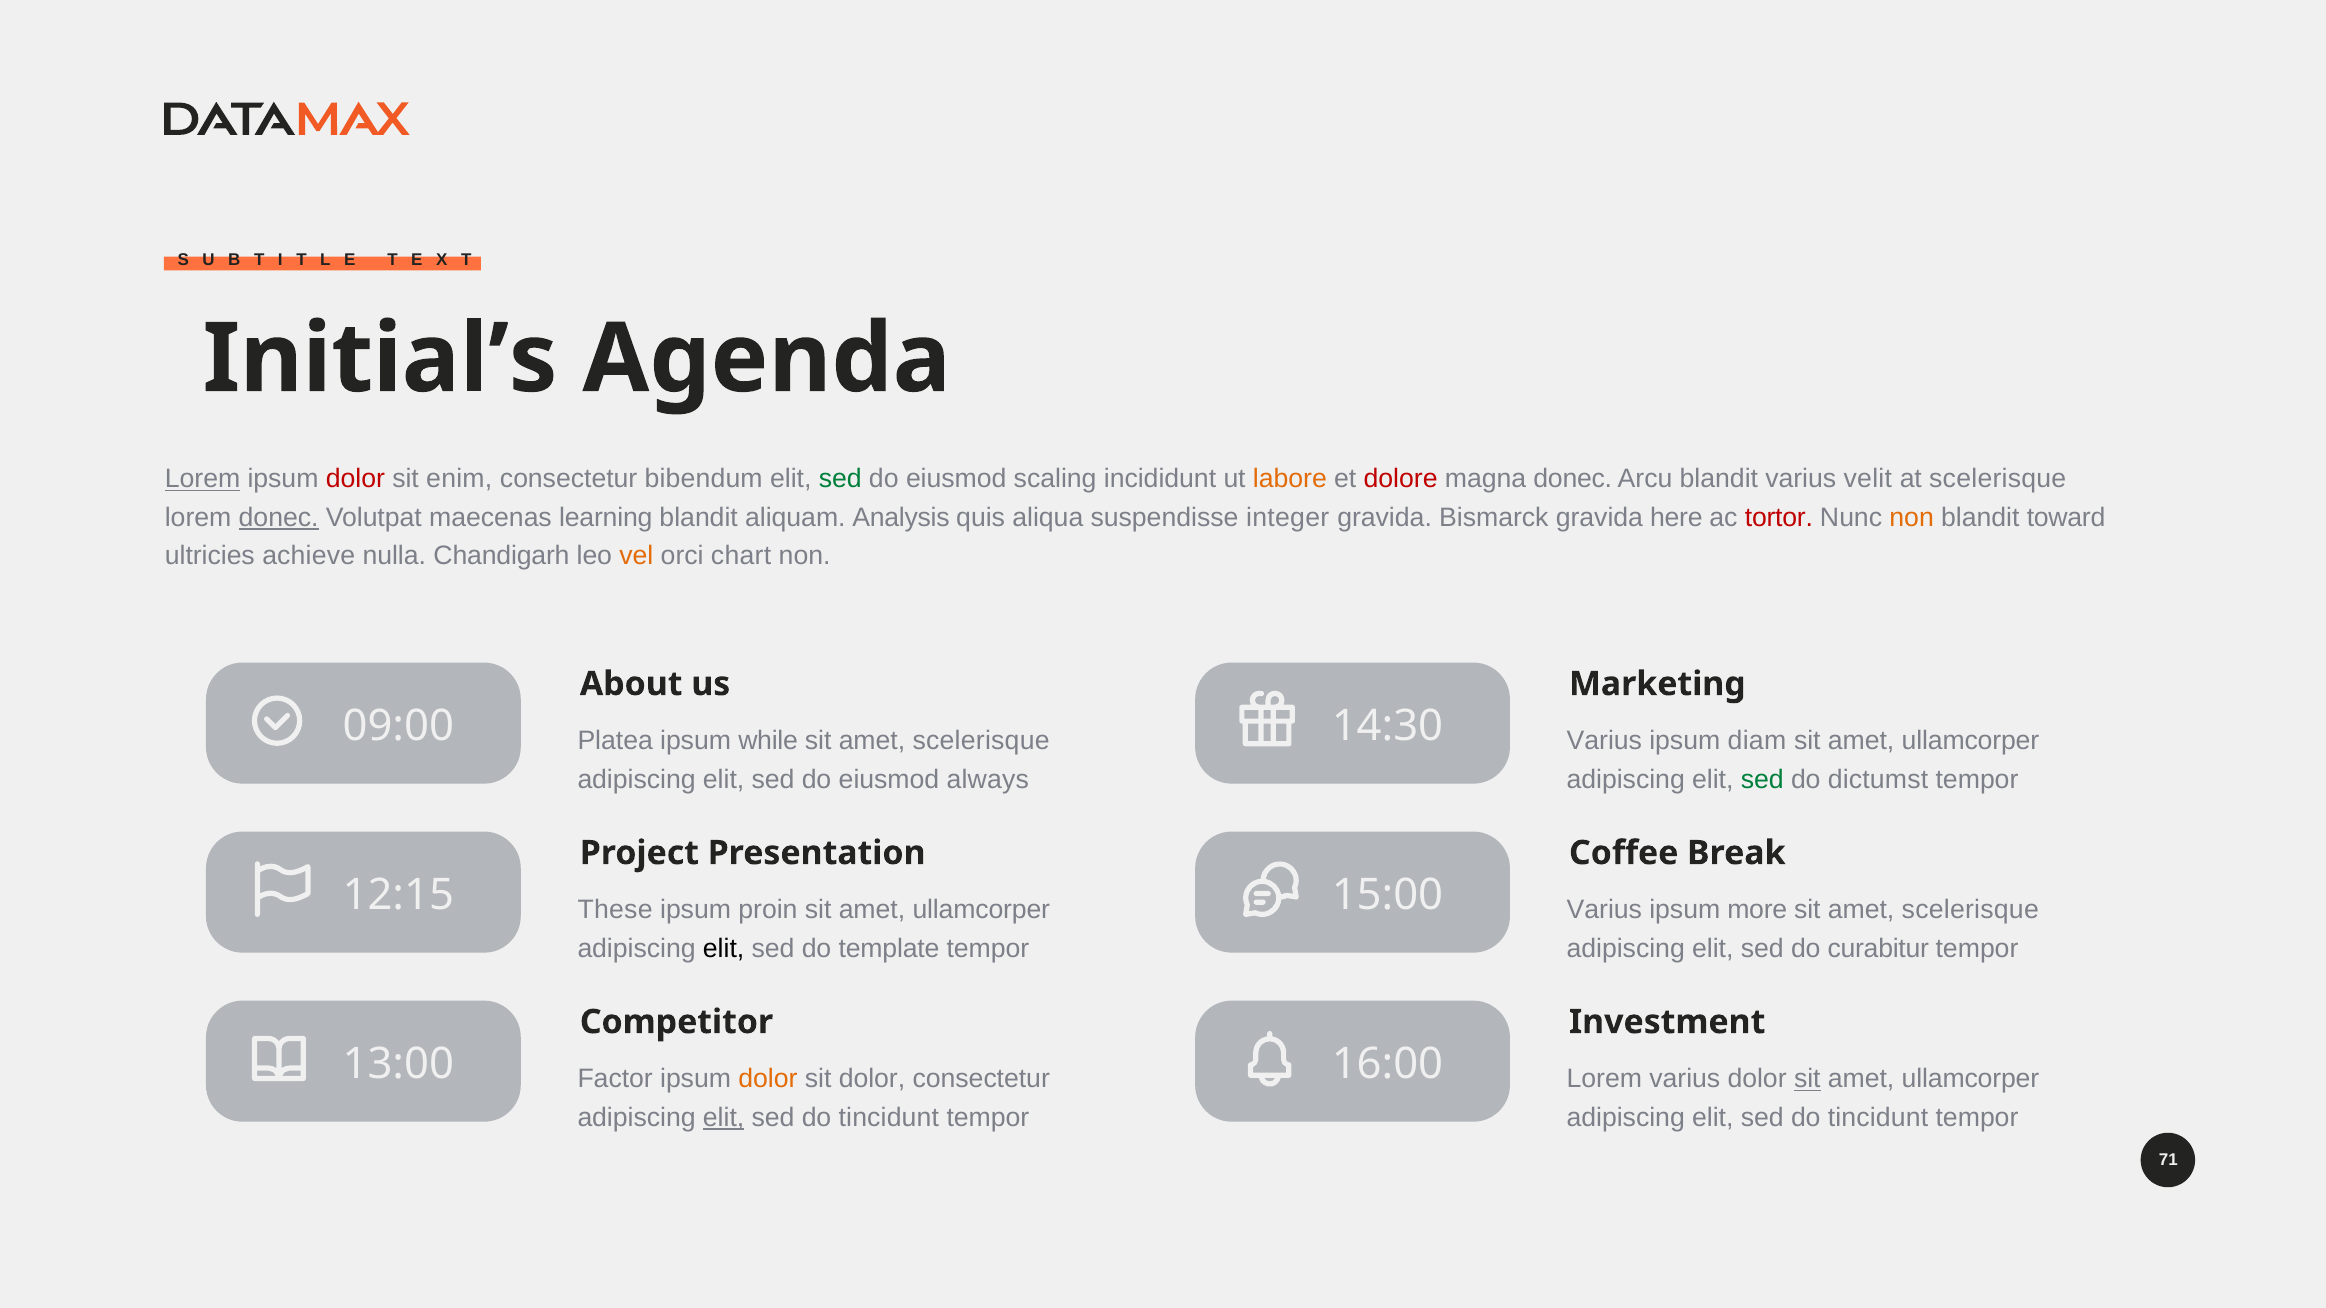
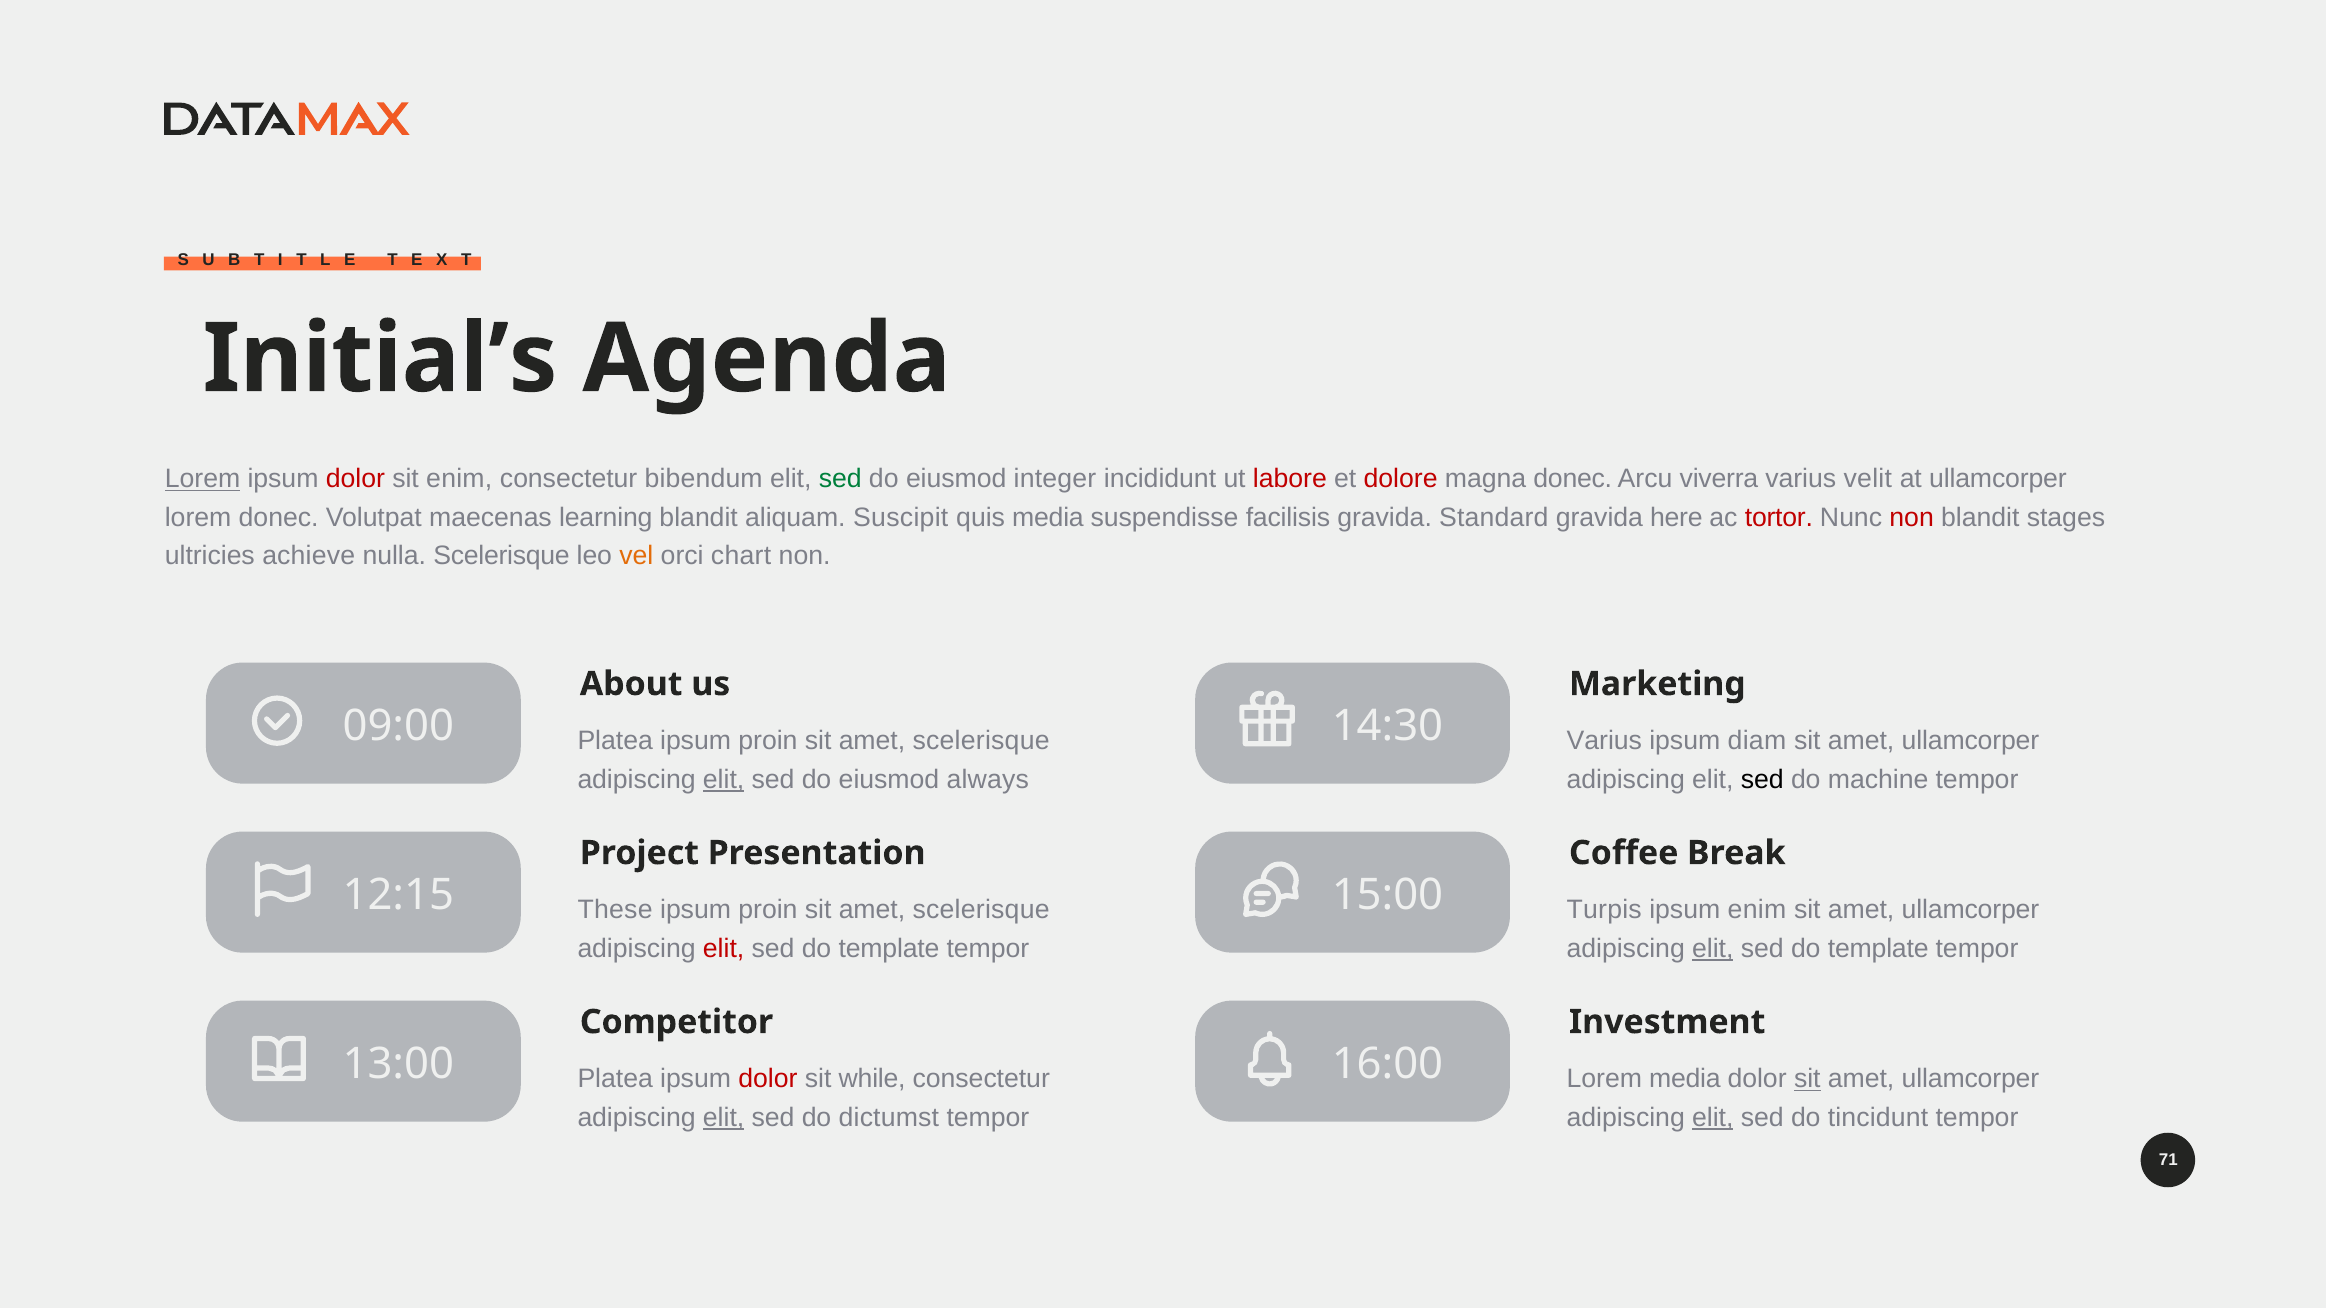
scaling: scaling -> integer
labore colour: orange -> red
Arcu blandit: blandit -> viverra
at scelerisque: scelerisque -> ullamcorper
donec at (279, 518) underline: present -> none
Analysis: Analysis -> Suscipit
quis aliqua: aliqua -> media
integer: integer -> facilisis
Bismarck: Bismarck -> Standard
non at (1912, 518) colour: orange -> red
toward: toward -> stages
nulla Chandigarh: Chandigarh -> Scelerisque
while at (768, 741): while -> proin
elit at (724, 780) underline: none -> present
sed at (1762, 780) colour: green -> black
dictumst: dictumst -> machine
ullamcorper at (981, 910): ullamcorper -> scelerisque
Varius at (1604, 910): Varius -> Turpis
ipsum more: more -> enim
scelerisque at (1970, 910): scelerisque -> ullamcorper
elit at (724, 949) colour: black -> red
elit at (1713, 949) underline: none -> present
curabitur at (1878, 949): curabitur -> template
Factor at (615, 1079): Factor -> Platea
dolor at (768, 1079) colour: orange -> red
sit dolor: dolor -> while
Lorem varius: varius -> media
tincidunt at (889, 1118): tincidunt -> dictumst
elit at (1713, 1118) underline: none -> present
